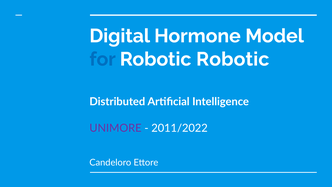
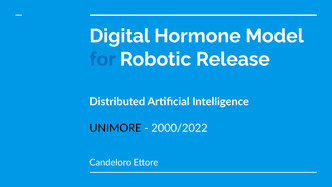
Robotic Robotic: Robotic -> Release
UNIMORE colour: purple -> black
2011/2022: 2011/2022 -> 2000/2022
